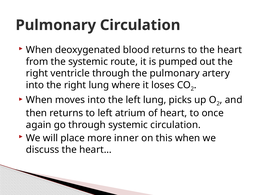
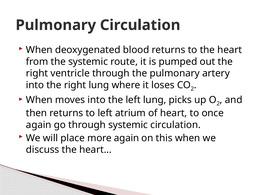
more inner: inner -> again
